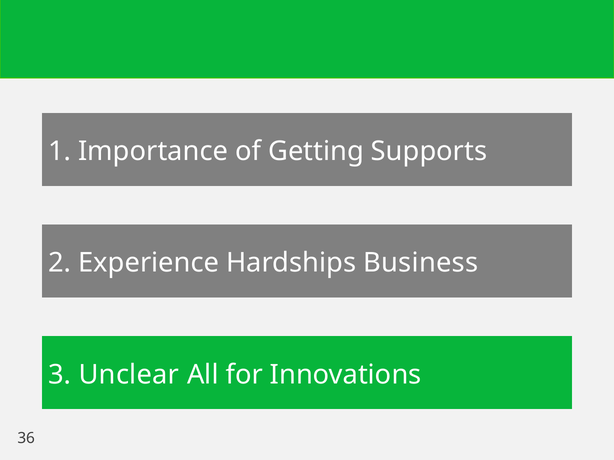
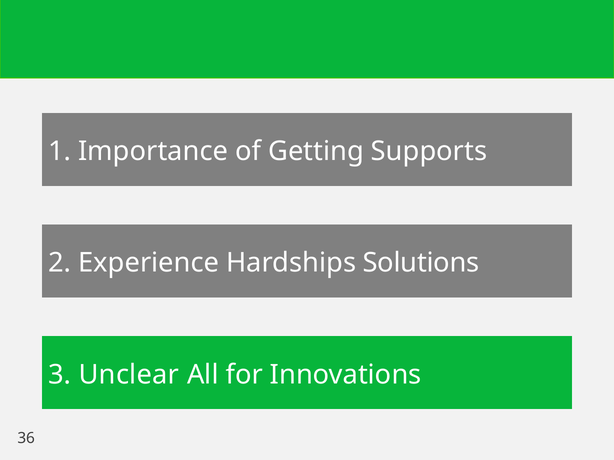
Business: Business -> Solutions
